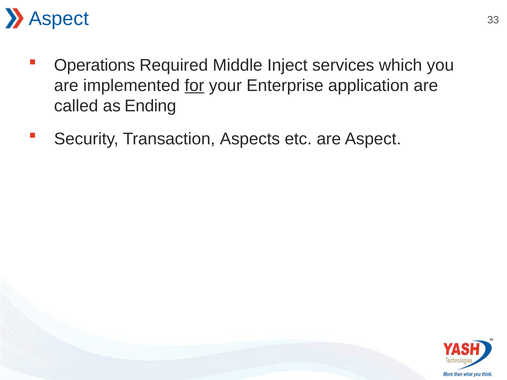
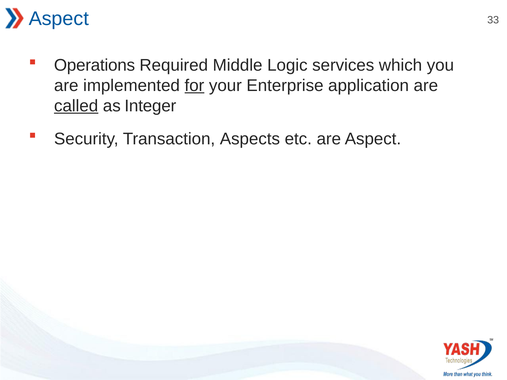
Inject: Inject -> Logic
called underline: none -> present
Ending: Ending -> Integer
